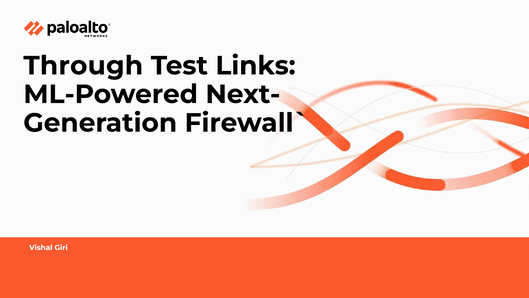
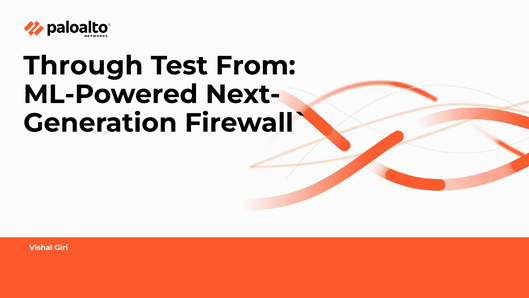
Links: Links -> From
